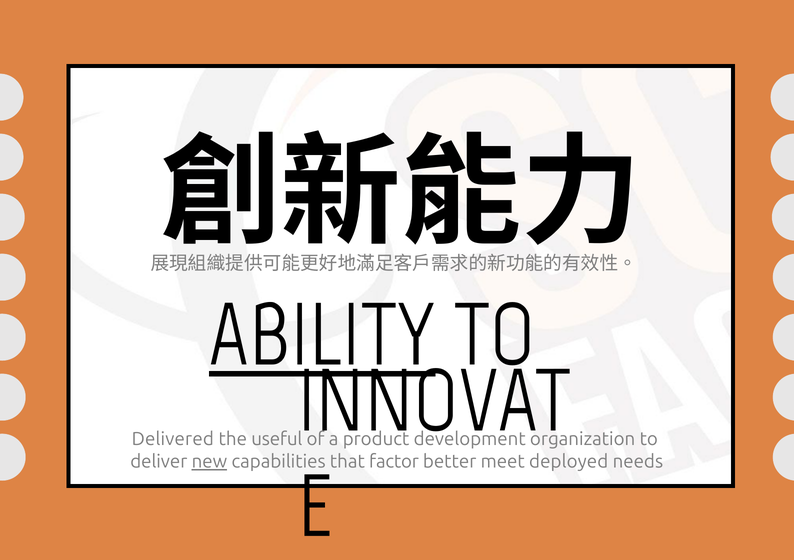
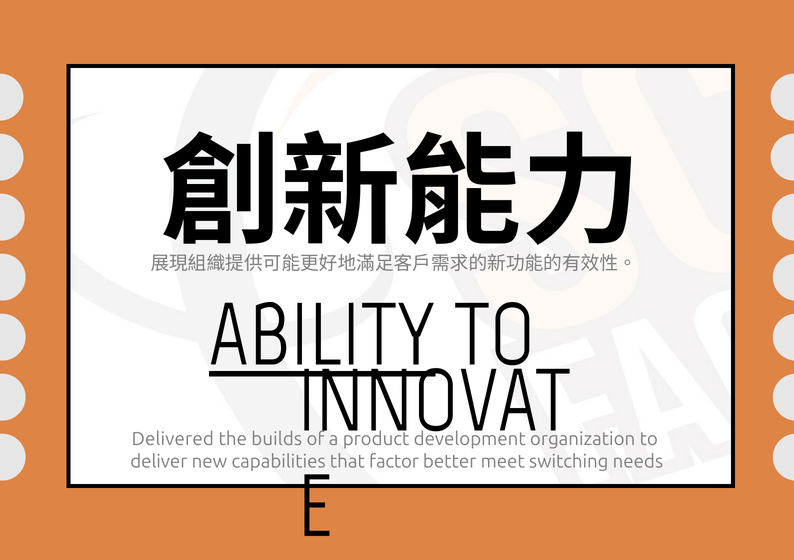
useful: useful -> builds
new underline: present -> none
deployed: deployed -> switching
